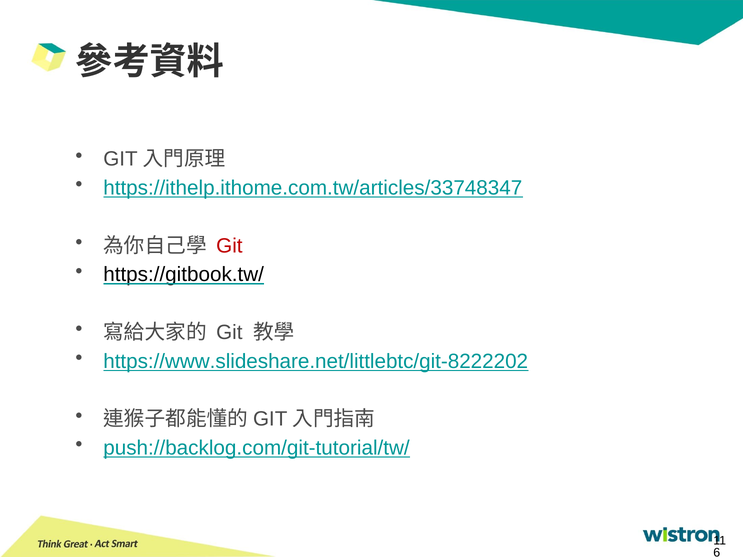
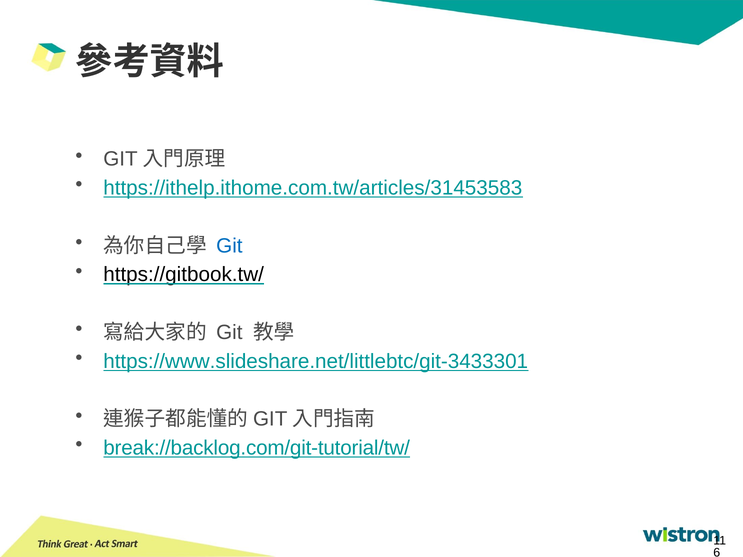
https://ithelp.ithome.com.tw/articles/33748347: https://ithelp.ithome.com.tw/articles/33748347 -> https://ithelp.ithome.com.tw/articles/31453583
Git at (229, 246) colour: red -> blue
https://www.slideshare.net/littlebtc/git-8222202: https://www.slideshare.net/littlebtc/git-8222202 -> https://www.slideshare.net/littlebtc/git-3433301
push://backlog.com/git-tutorial/tw/: push://backlog.com/git-tutorial/tw/ -> break://backlog.com/git-tutorial/tw/
